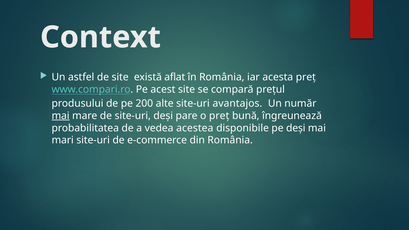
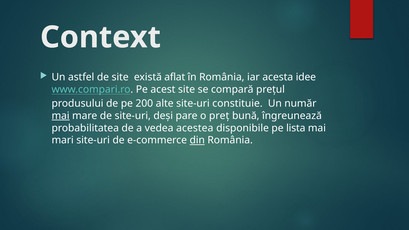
acesta preț: preț -> idee
avantajos: avantajos -> constituie
pe deși: deși -> lista
din underline: none -> present
